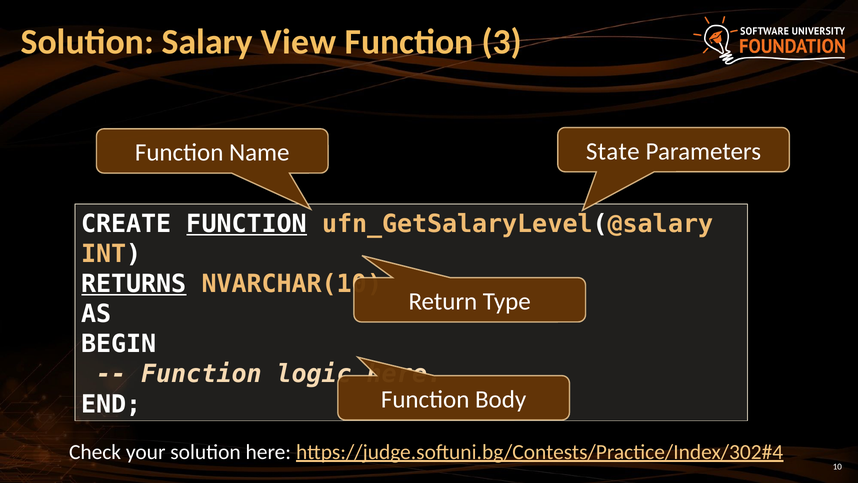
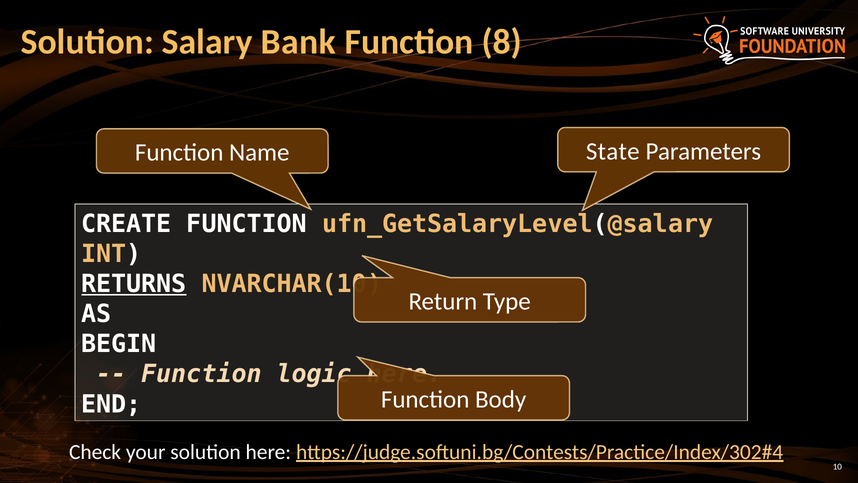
View: View -> Bank
3: 3 -> 8
FUNCTION at (247, 224) underline: present -> none
